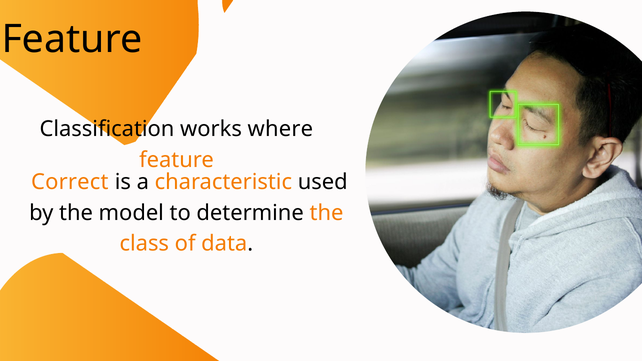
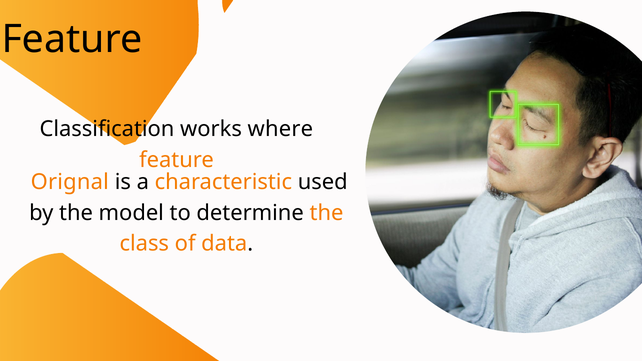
Correct: Correct -> Orignal
